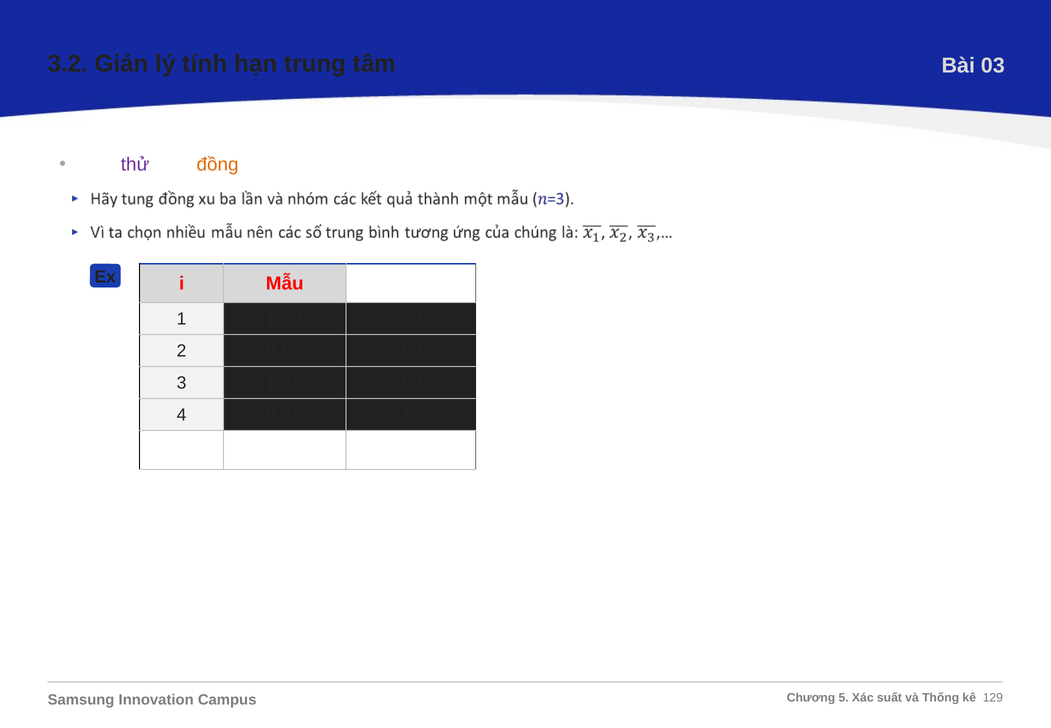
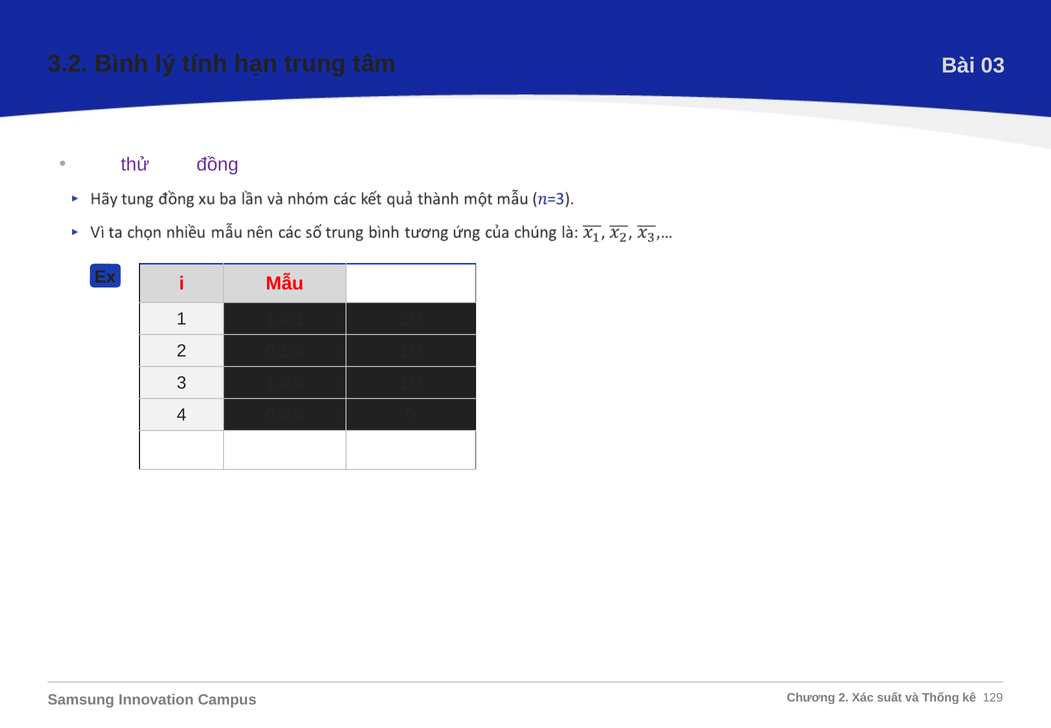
Giản: Giản -> Bình
đồng colour: orange -> purple
5 at (844, 698): 5 -> 2
